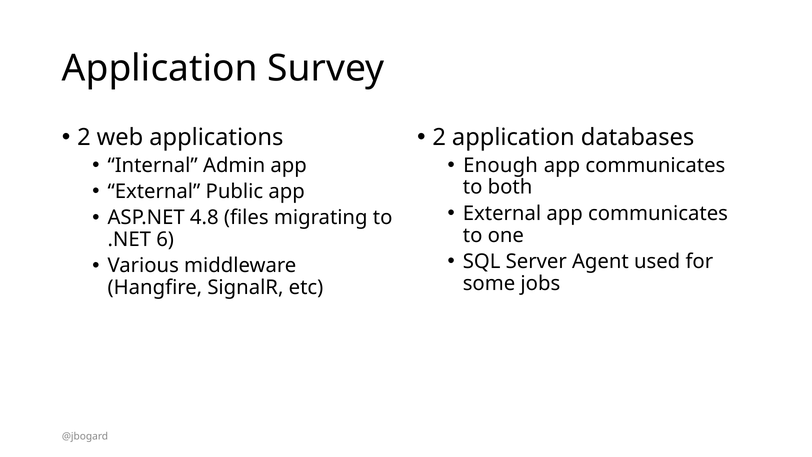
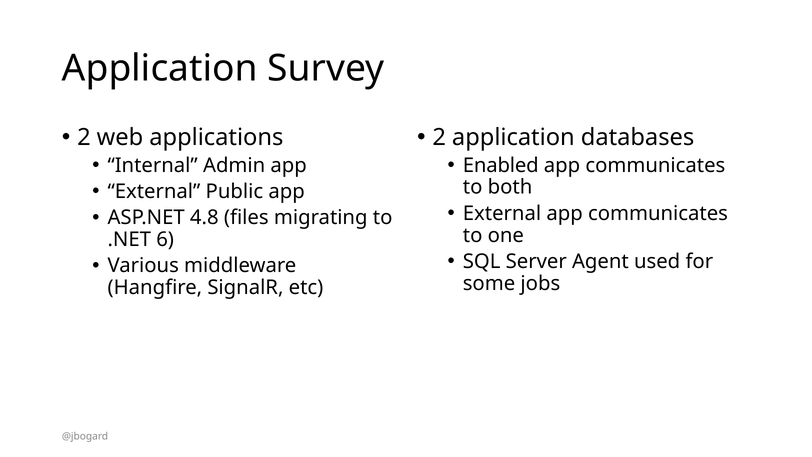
Enough: Enough -> Enabled
